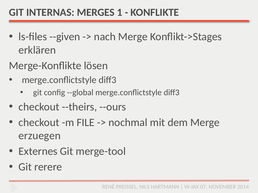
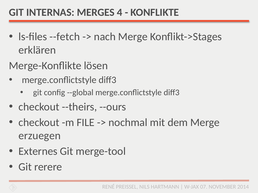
1: 1 -> 4
--given: --given -> --fetch
